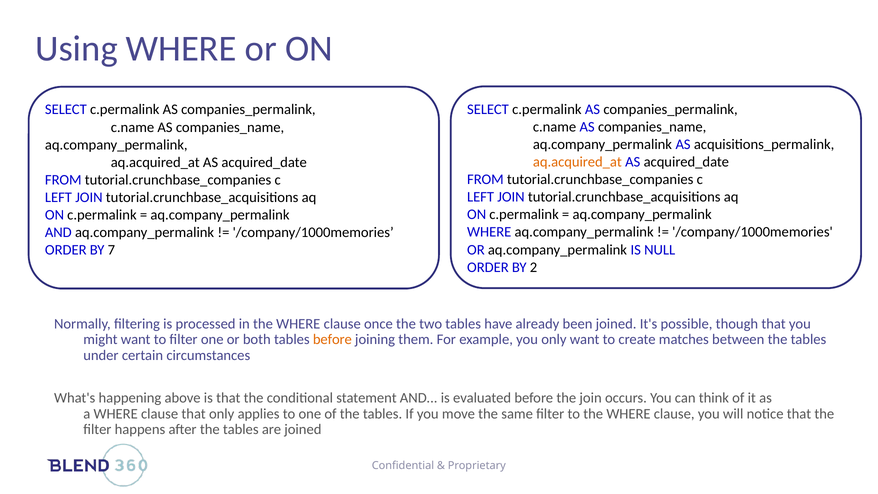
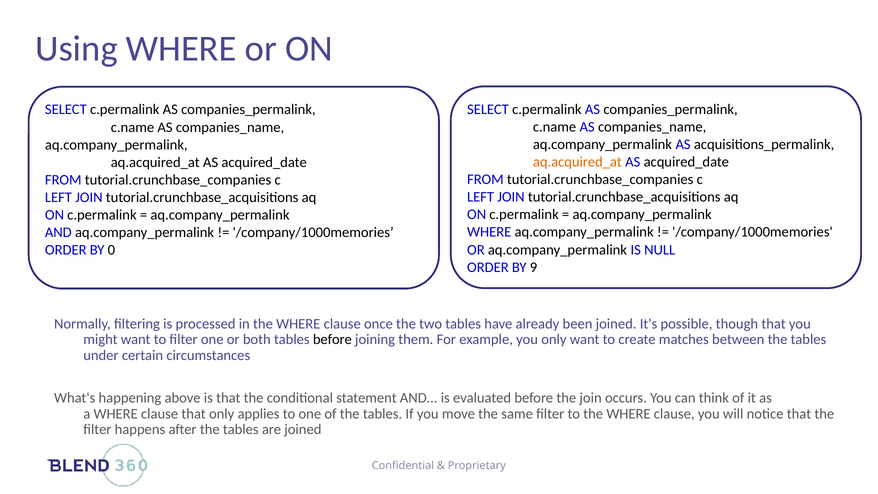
7: 7 -> 0
2: 2 -> 9
before at (332, 339) colour: orange -> black
